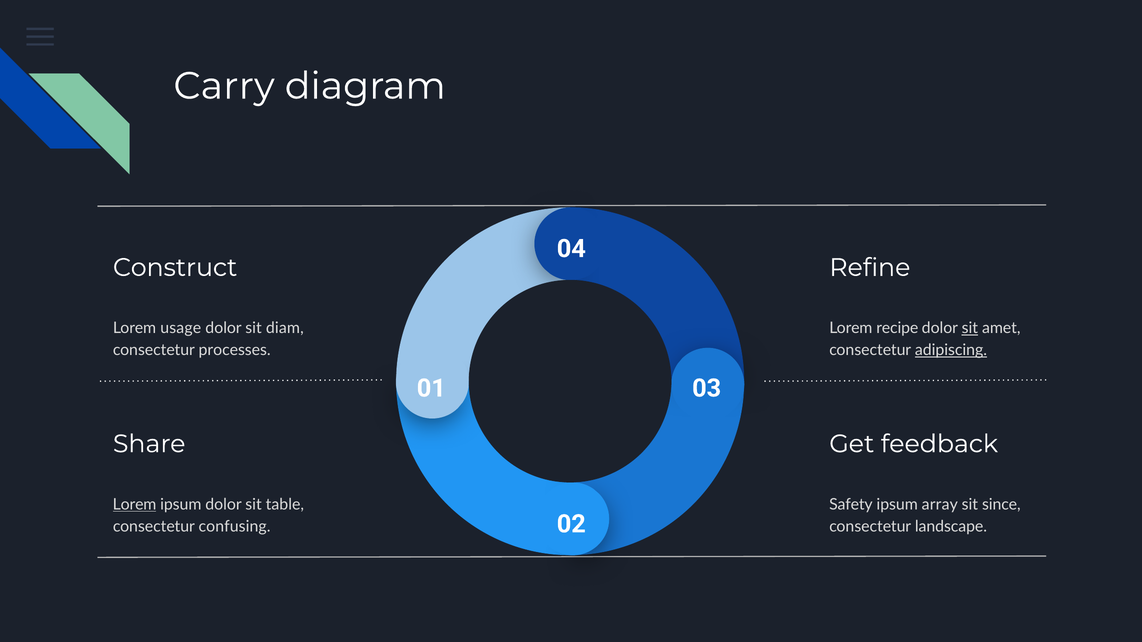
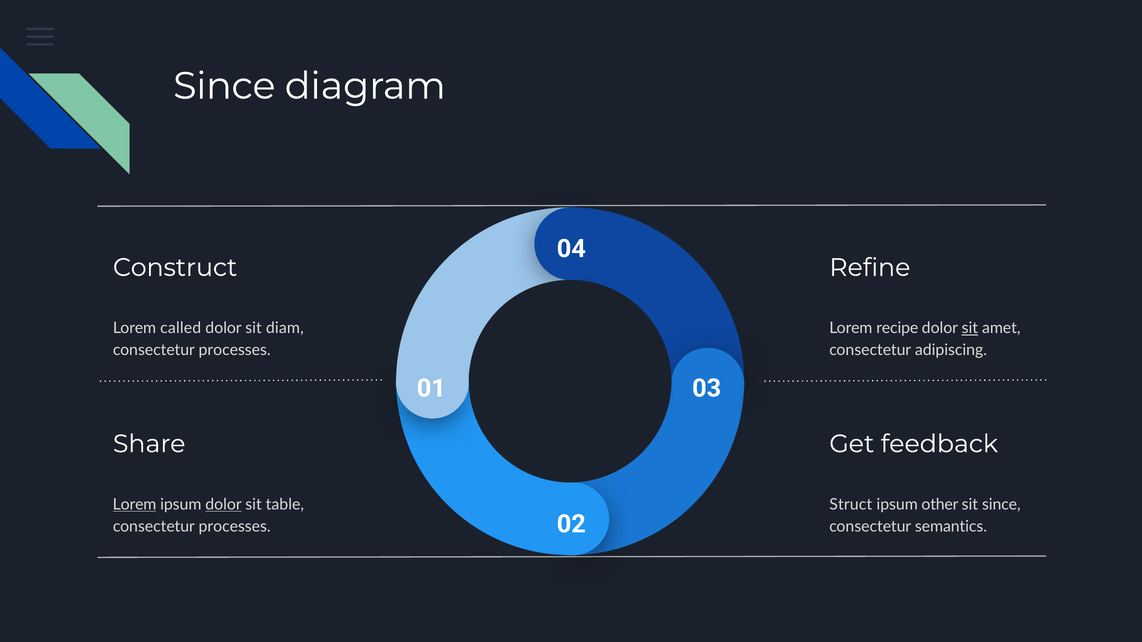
Carry at (224, 86): Carry -> Since
usage: usage -> called
adipiscing underline: present -> none
dolor at (224, 505) underline: none -> present
Safety: Safety -> Struct
array: array -> other
confusing at (235, 527): confusing -> processes
landscape: landscape -> semantics
